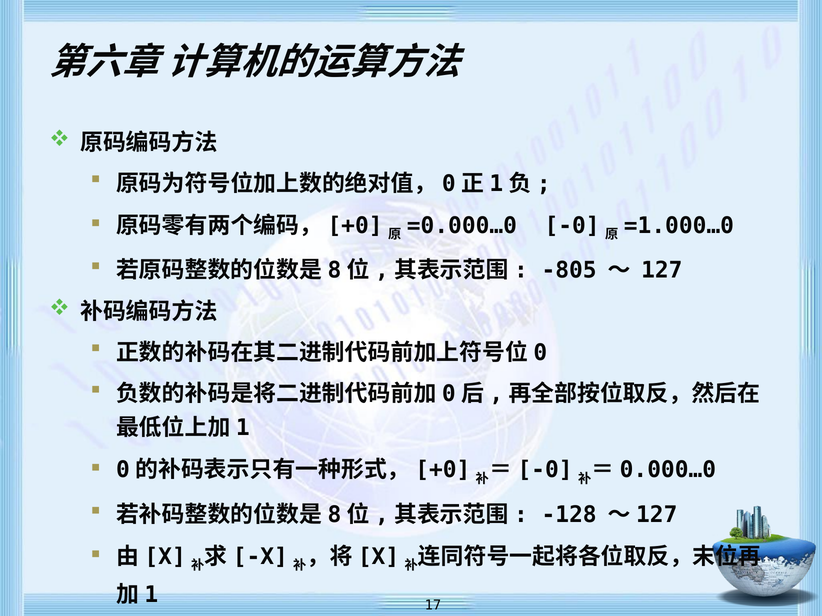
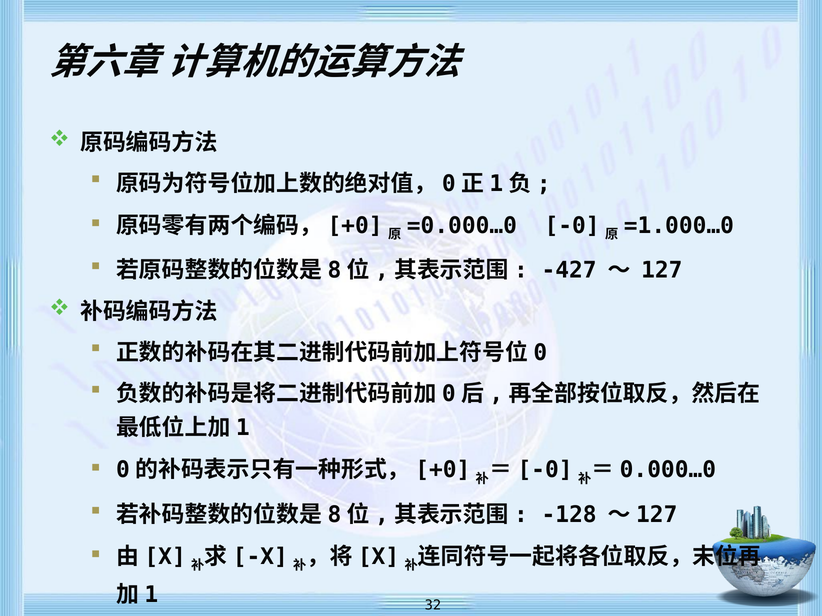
-805: -805 -> -427
17: 17 -> 32
